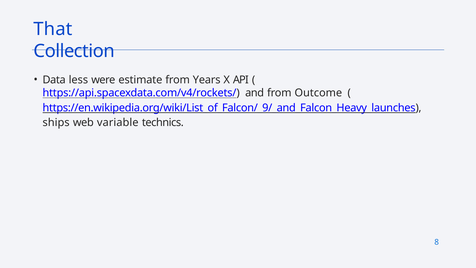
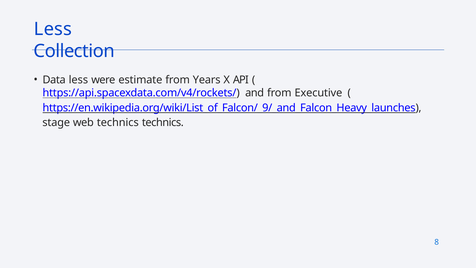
That at (53, 29): That -> Less
Outcome: Outcome -> Executive
ships: ships -> stage
web variable: variable -> technics
